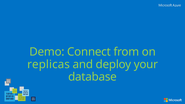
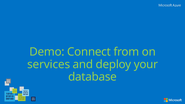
replicas: replicas -> services
